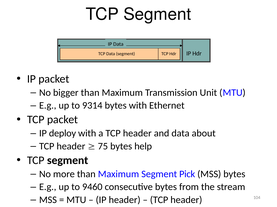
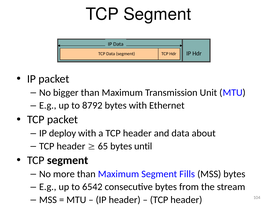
9314: 9314 -> 8792
75: 75 -> 65
help: help -> until
Pick: Pick -> Fills
9460: 9460 -> 6542
